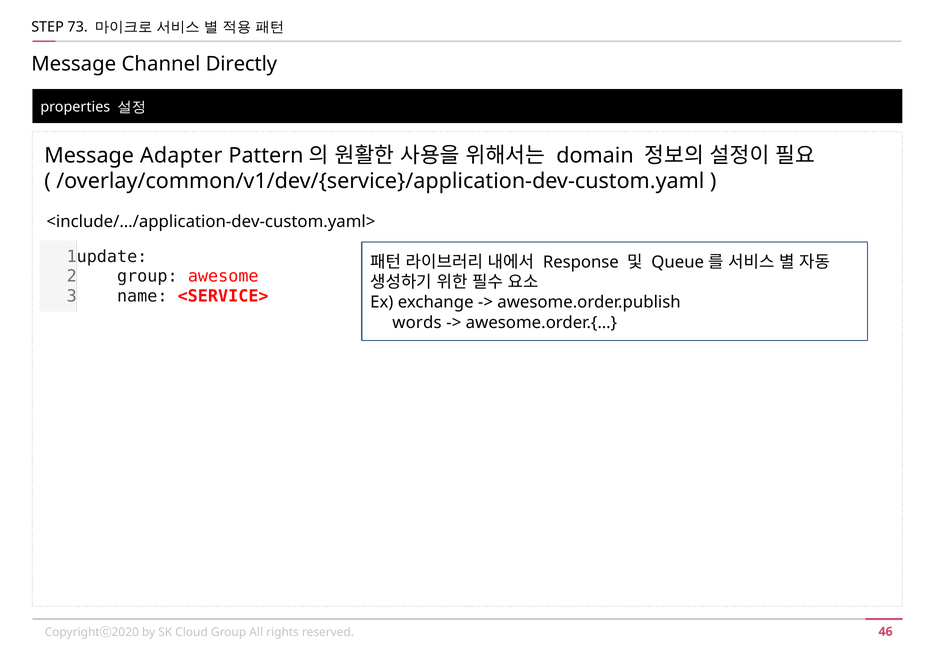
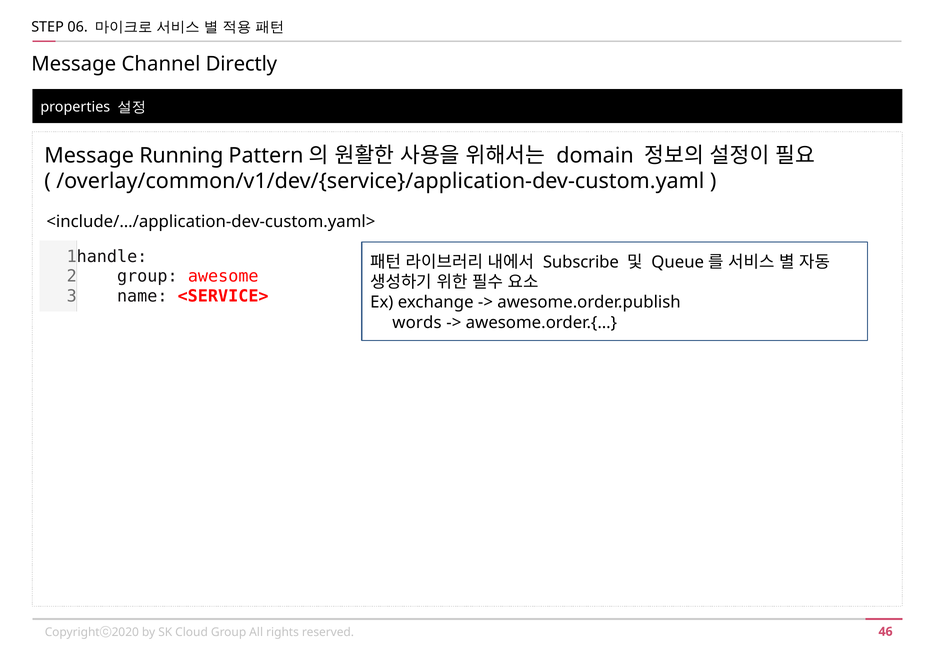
73: 73 -> 06
Adapter: Adapter -> Running
update: update -> handle
Response: Response -> Subscribe
